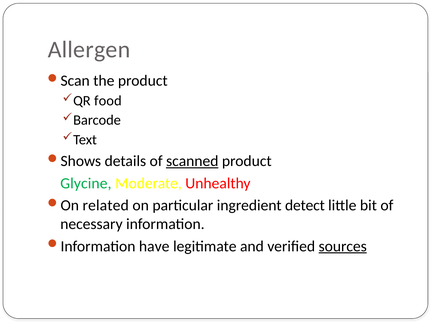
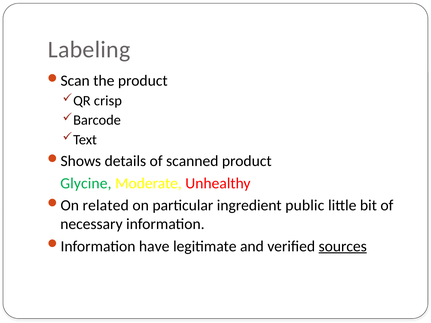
Allergen: Allergen -> Labeling
food: food -> crisp
scanned underline: present -> none
detect: detect -> public
